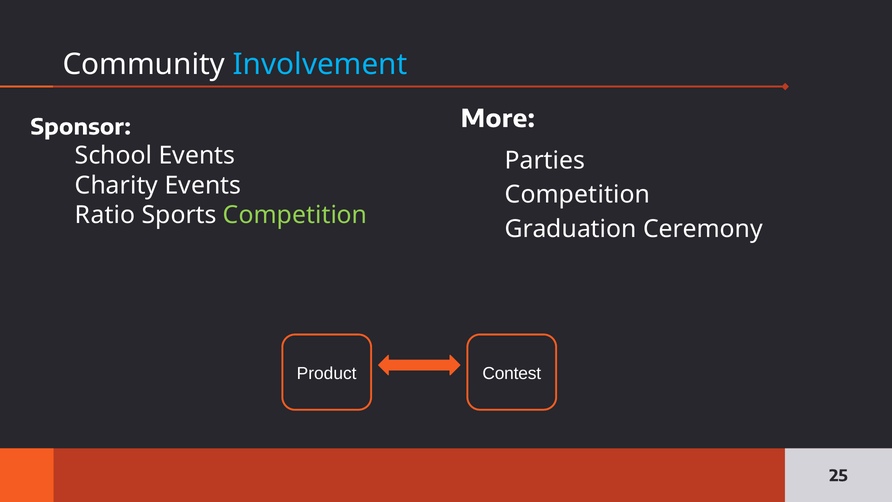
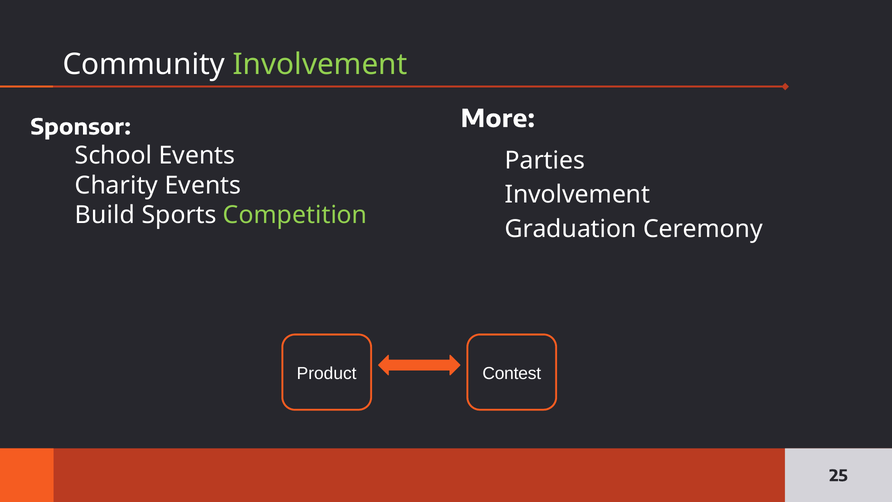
Involvement at (320, 64) colour: light blue -> light green
Competition at (577, 195): Competition -> Involvement
Ratio: Ratio -> Build
